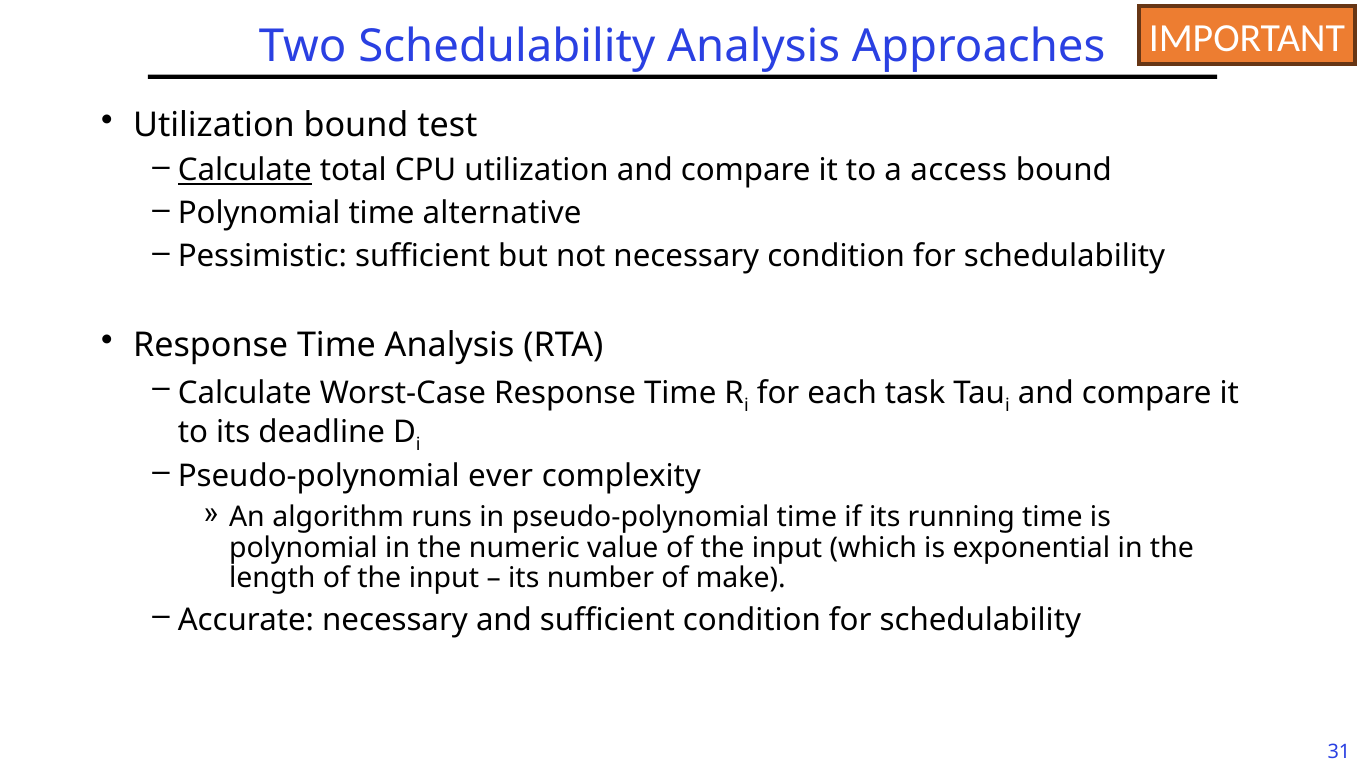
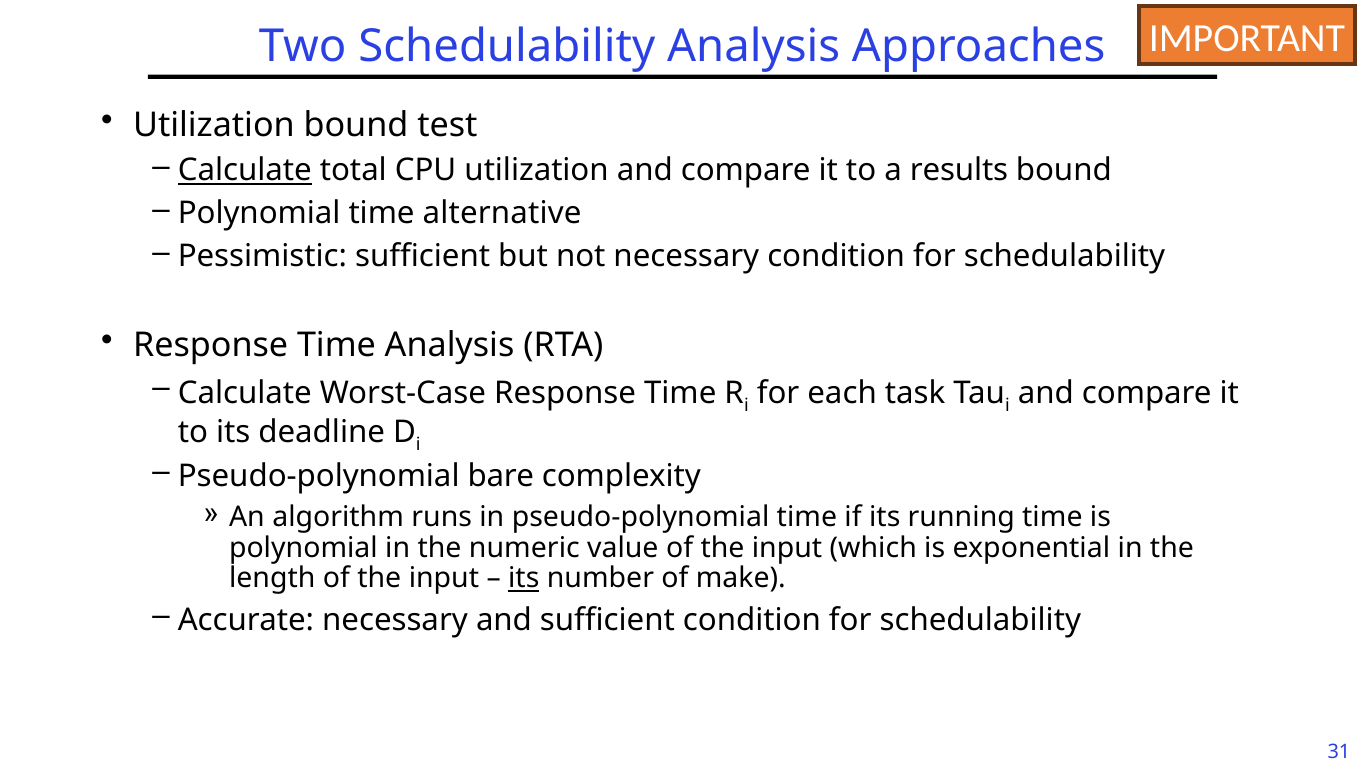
access: access -> results
ever: ever -> bare
its at (524, 578) underline: none -> present
